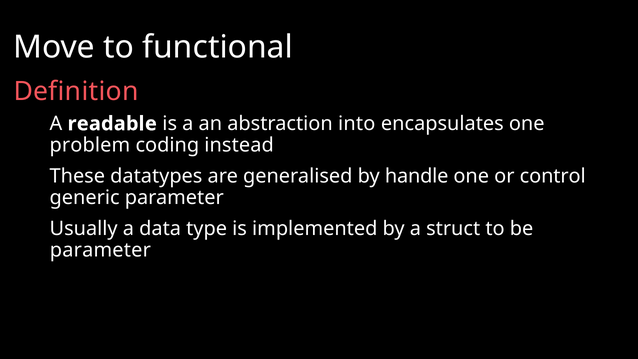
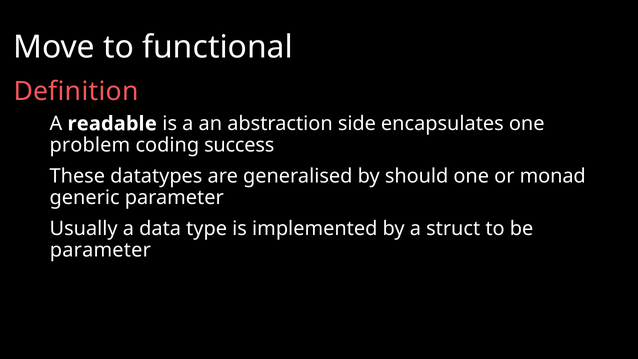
into: into -> side
instead: instead -> success
handle: handle -> should
control: control -> monad
